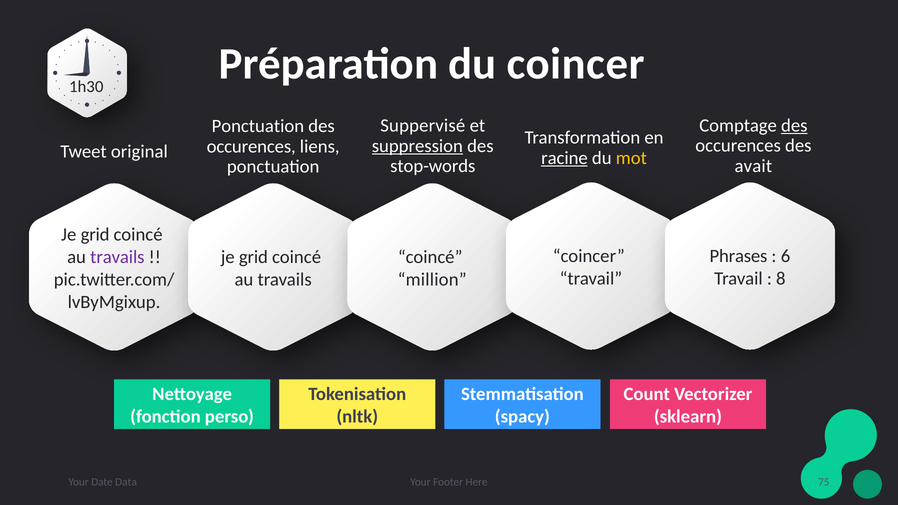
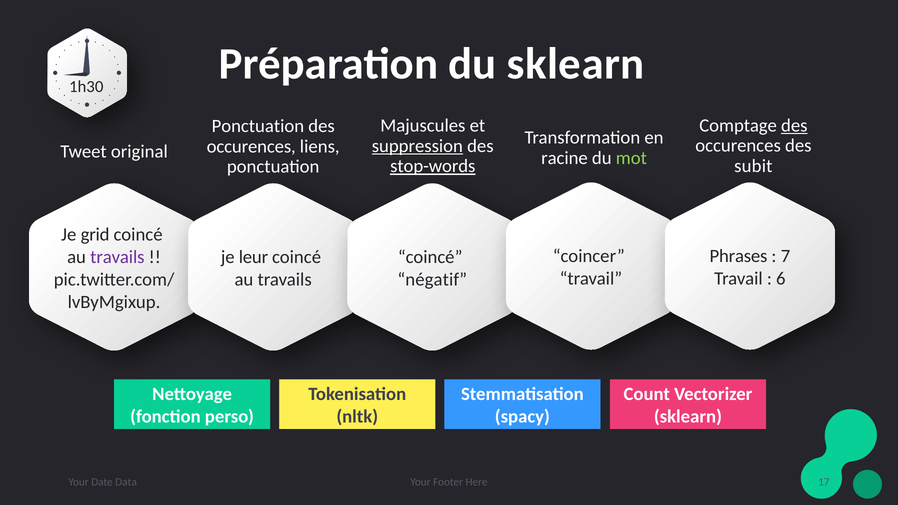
du coincer: coincer -> sklearn
Suppervisé: Suppervisé -> Majuscules
racine underline: present -> none
mot colour: yellow -> light green
avait: avait -> subit
stop-words underline: none -> present
6: 6 -> 7
grid at (253, 257): grid -> leur
8: 8 -> 6
million: million -> négatif
75: 75 -> 17
